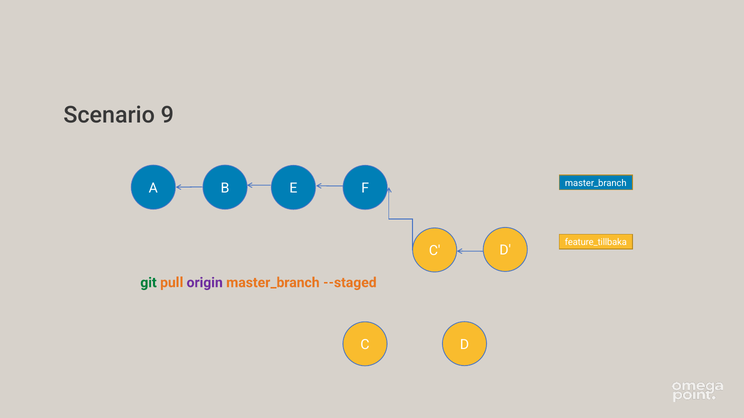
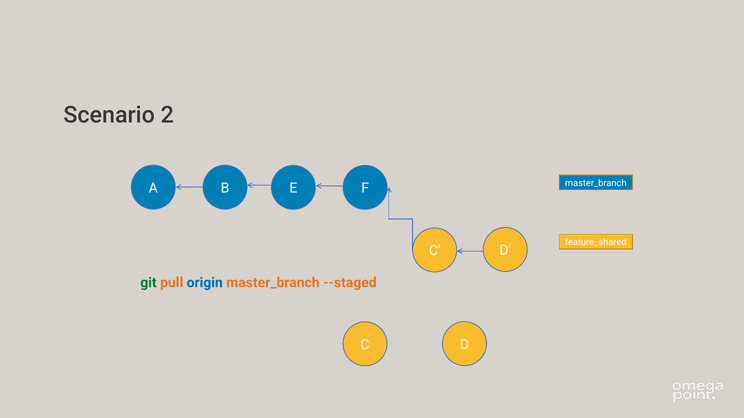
9: 9 -> 2
feature_tillbaka: feature_tillbaka -> feature_shared
origin colour: purple -> blue
